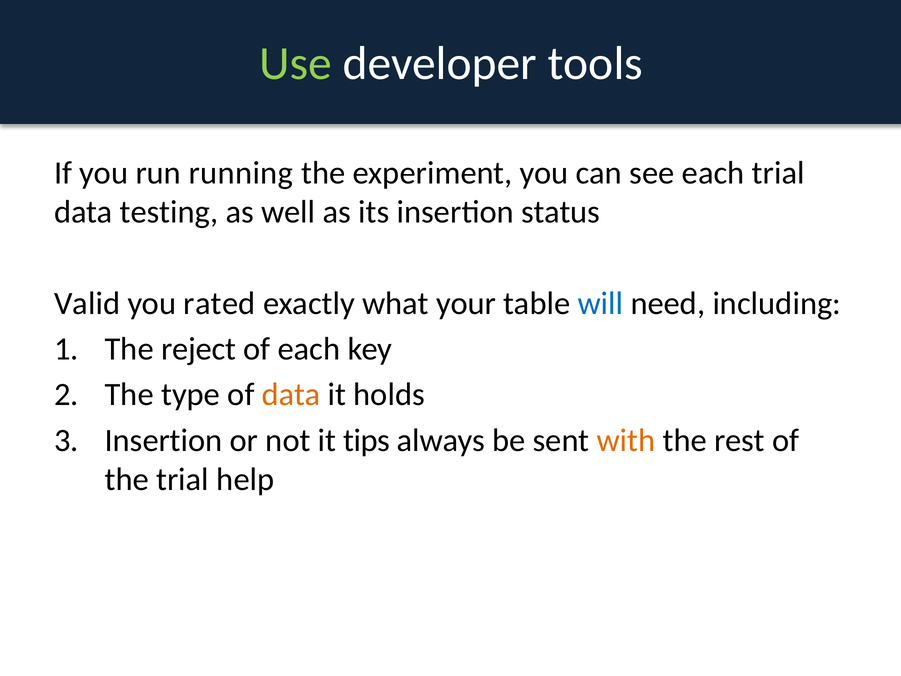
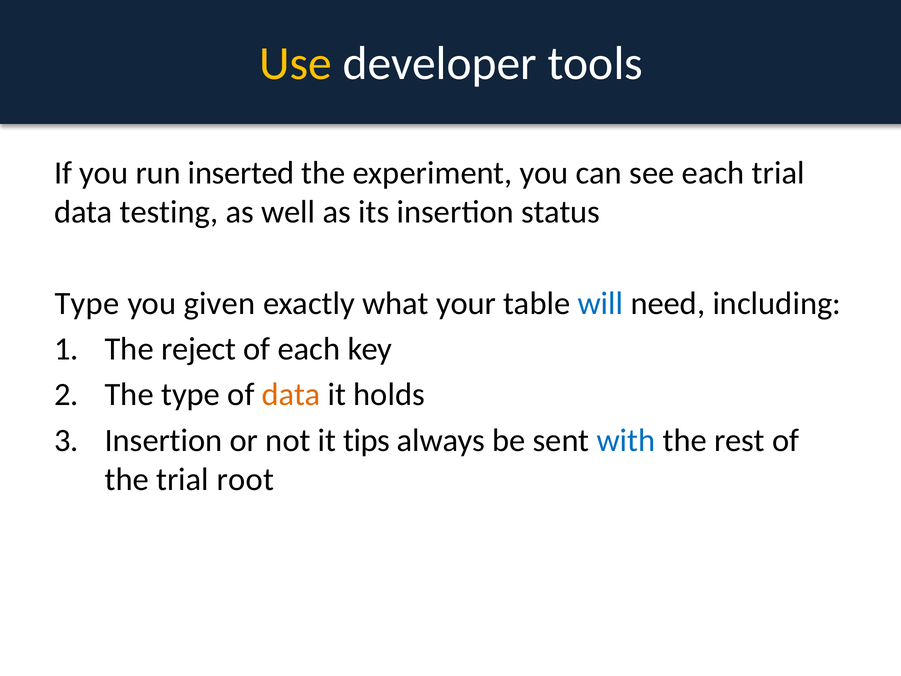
Use colour: light green -> yellow
running: running -> inserted
Valid at (87, 303): Valid -> Type
rated: rated -> given
with colour: orange -> blue
help: help -> root
